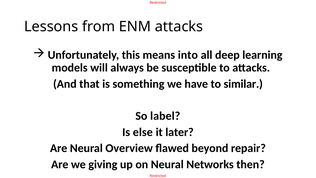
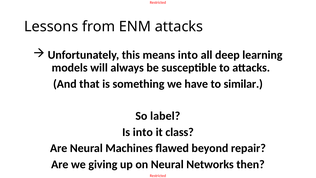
Is else: else -> into
later: later -> class
Overview: Overview -> Machines
